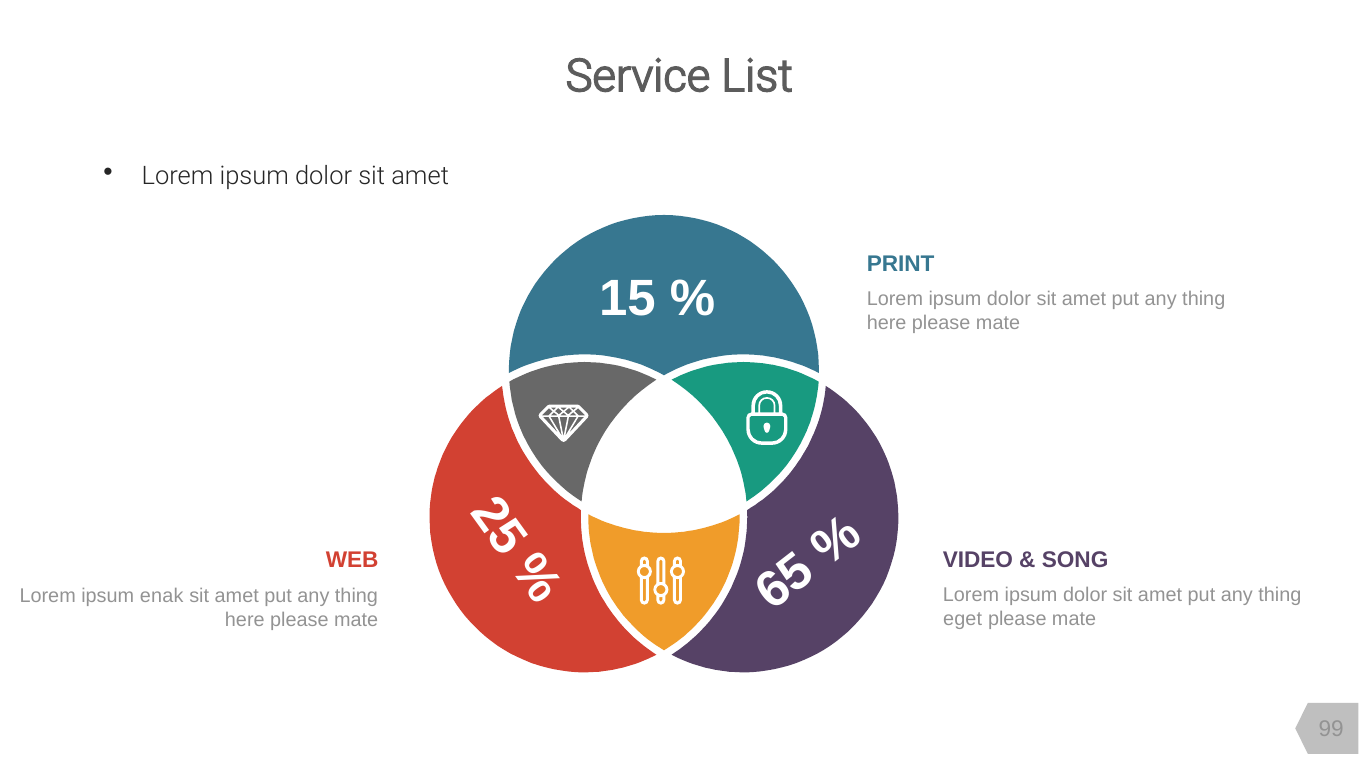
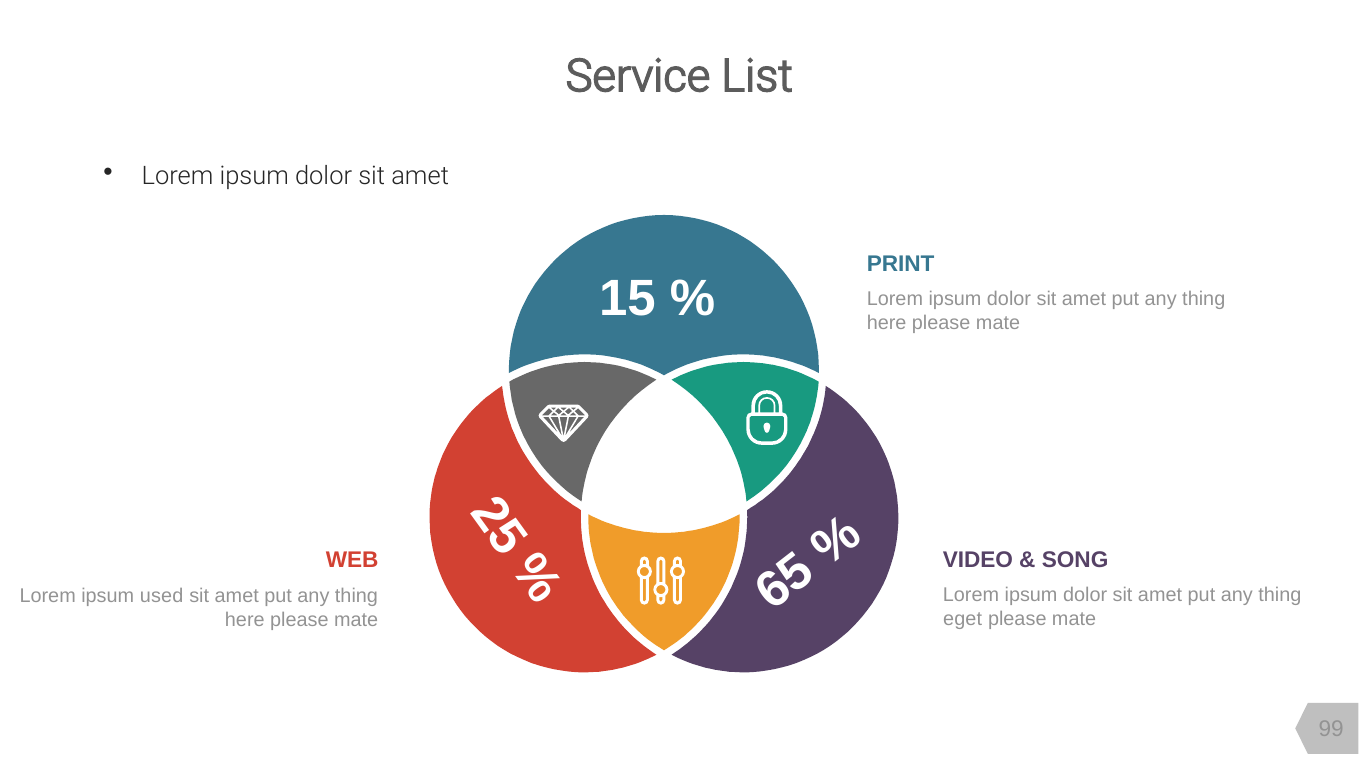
enak: enak -> used
